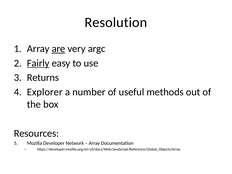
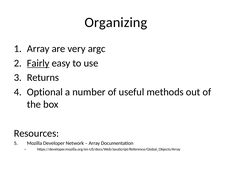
Resolution: Resolution -> Organizing
are underline: present -> none
Explorer: Explorer -> Optional
